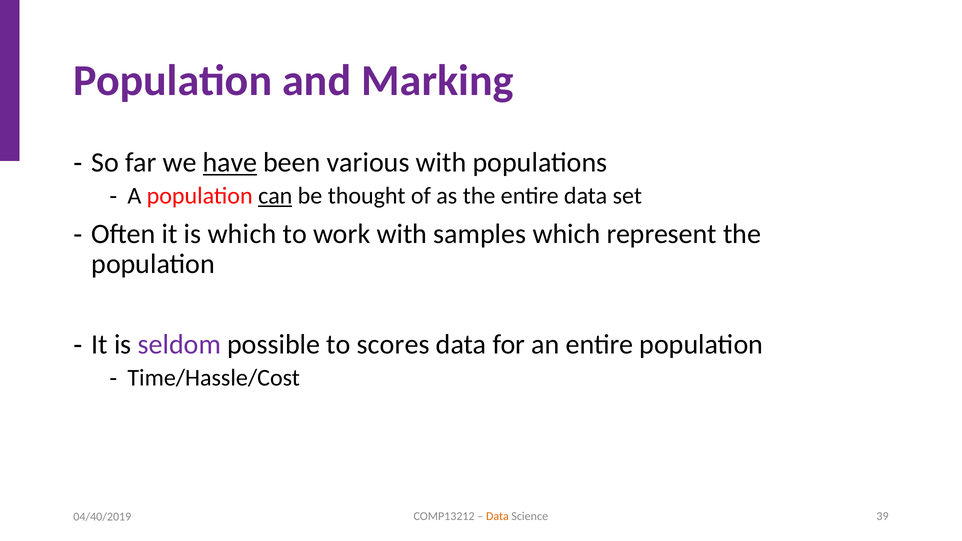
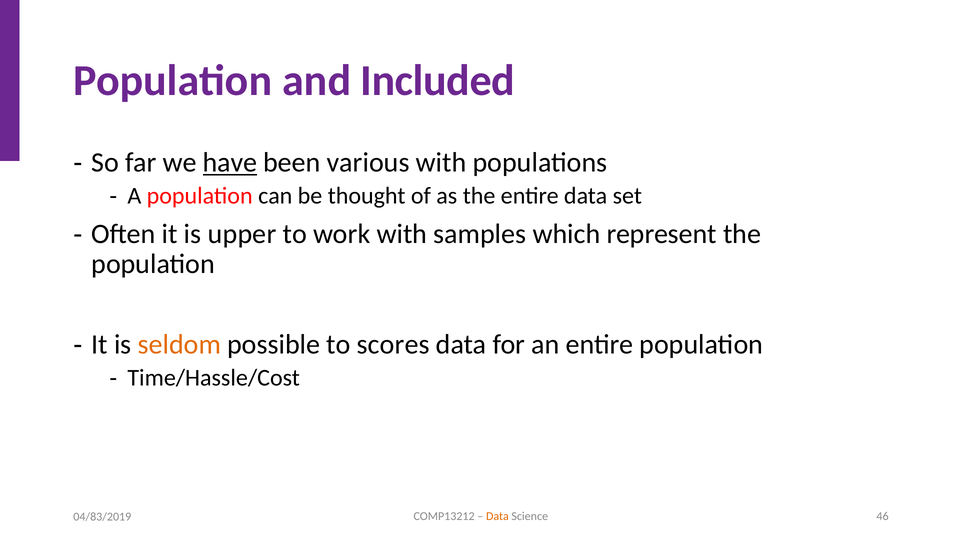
Marking: Marking -> Included
can underline: present -> none
is which: which -> upper
seldom colour: purple -> orange
39: 39 -> 46
04/40/2019: 04/40/2019 -> 04/83/2019
